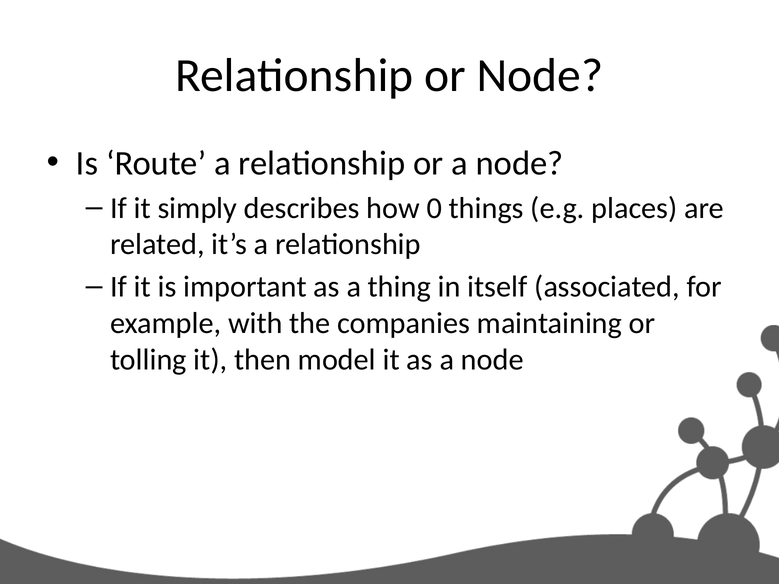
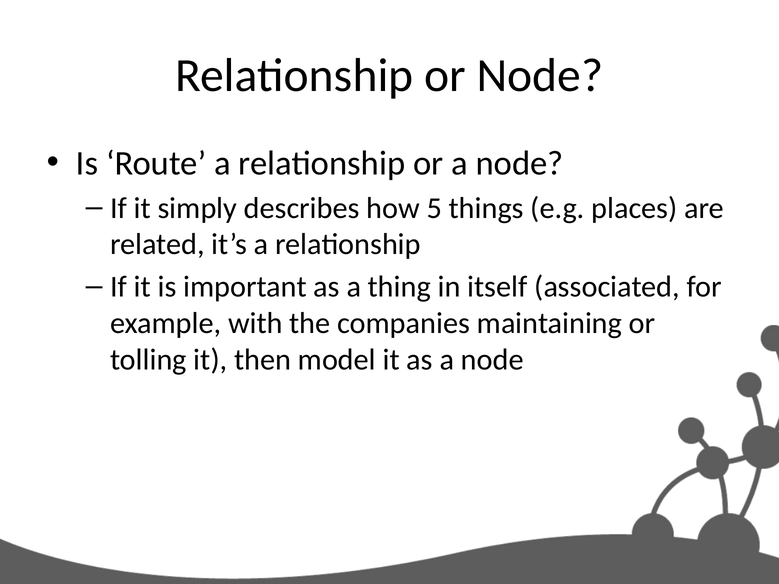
0: 0 -> 5
